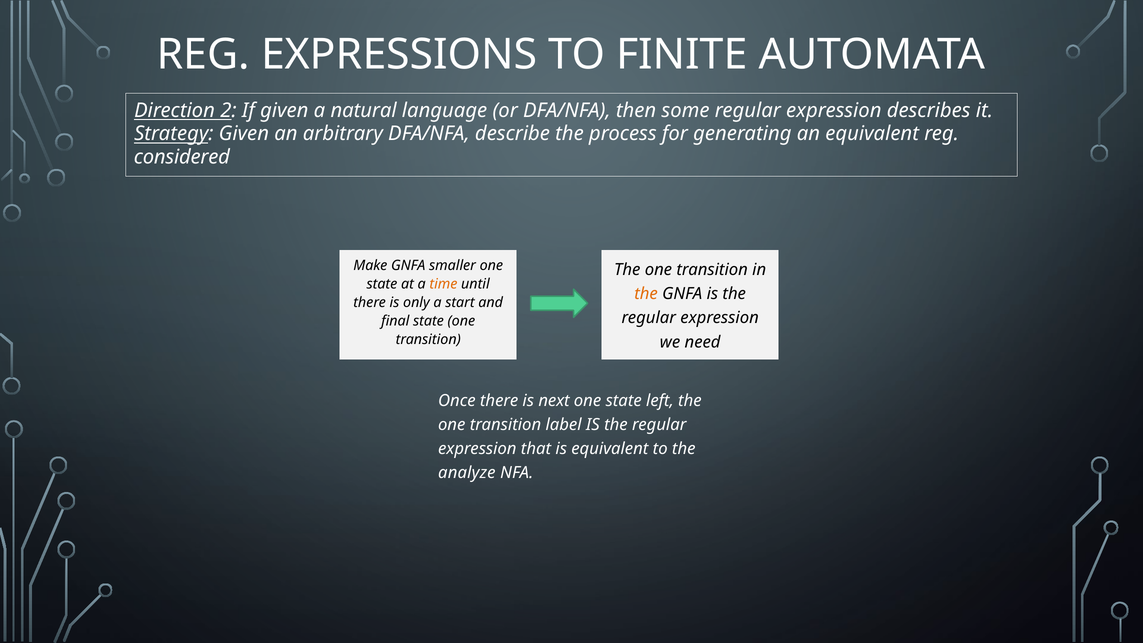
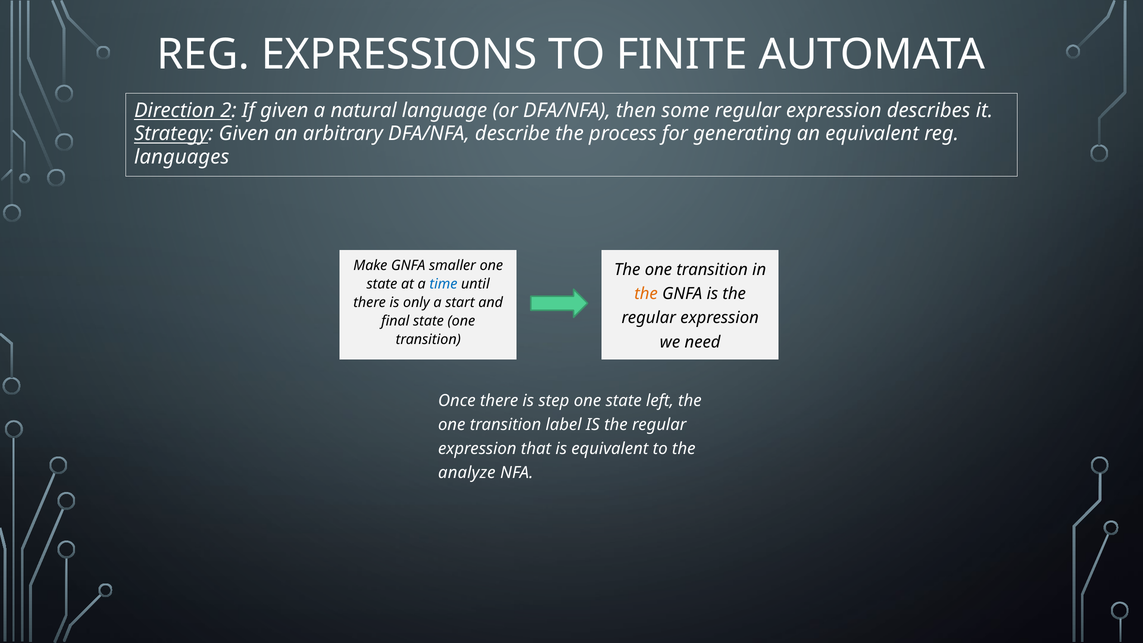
considered: considered -> languages
time colour: orange -> blue
next: next -> step
